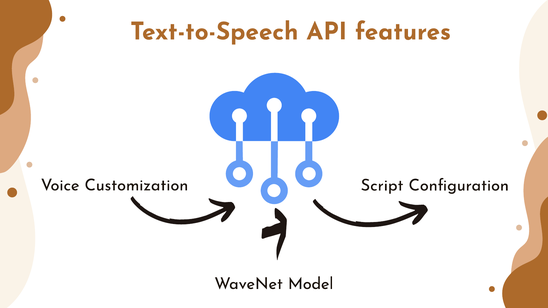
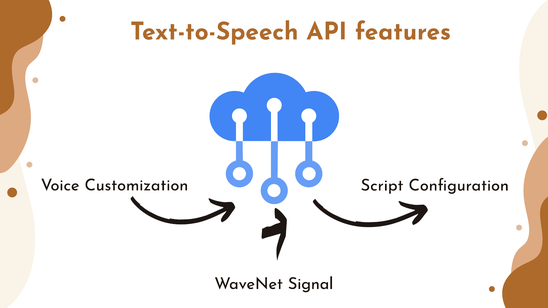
Model: Model -> Signal
